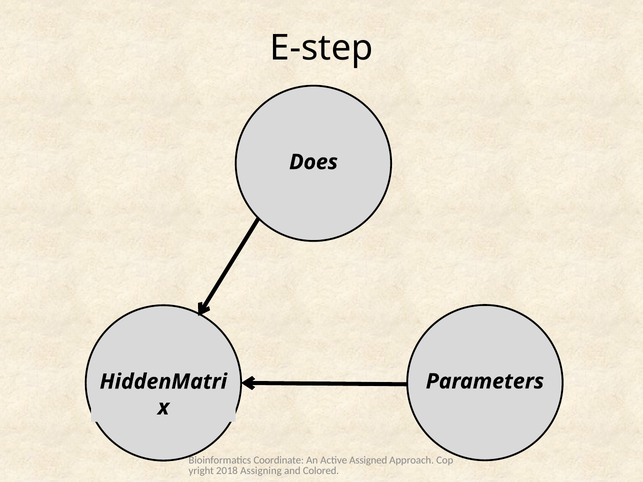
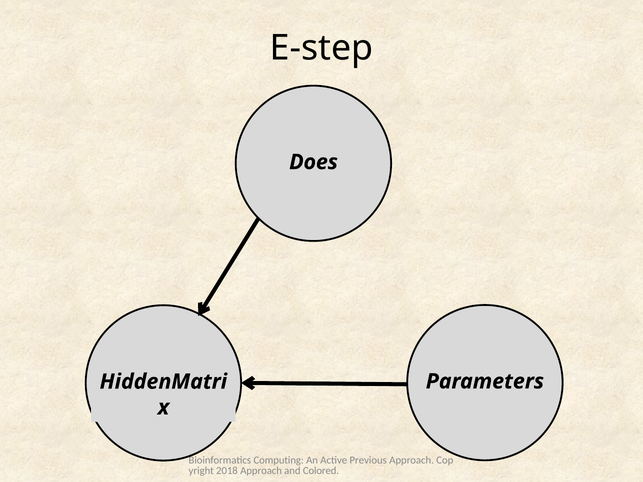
Coordinate: Coordinate -> Computing
Assigned: Assigned -> Previous
2018 Assigning: Assigning -> Approach
